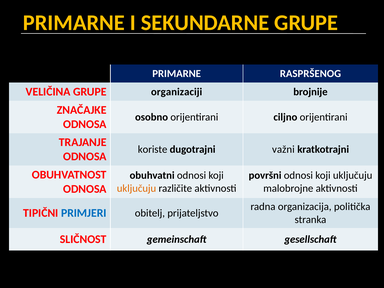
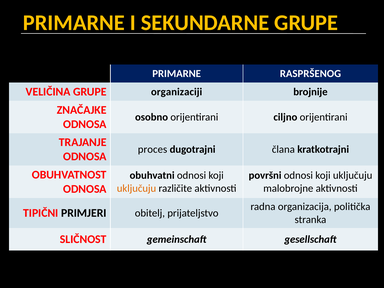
koriste: koriste -> proces
važni: važni -> člana
PRIMJERI colour: blue -> black
